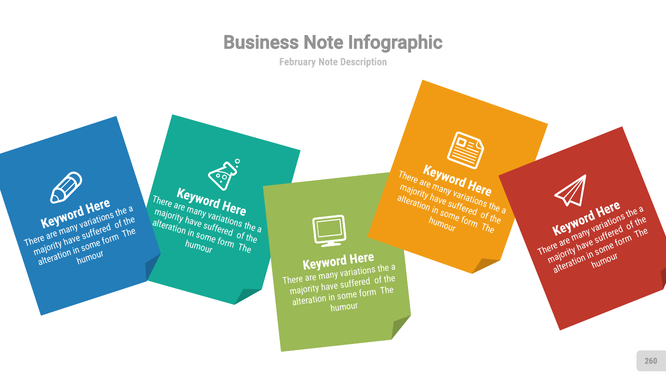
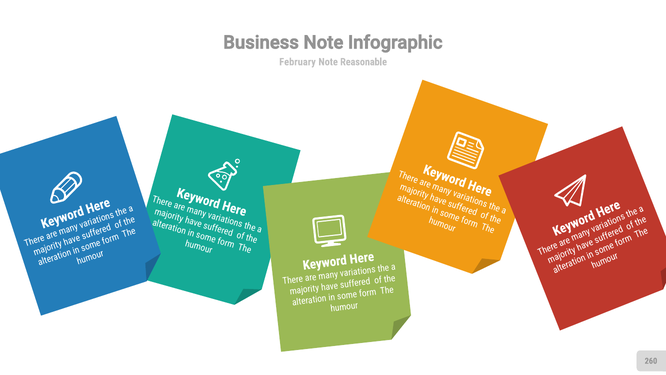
Description: Description -> Reasonable
